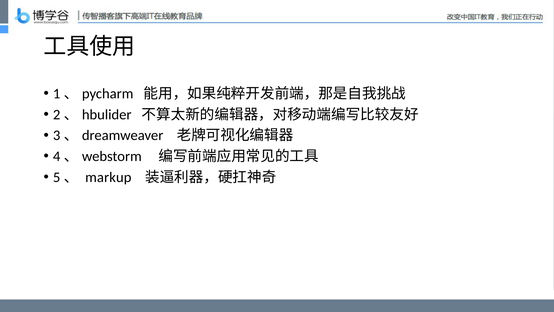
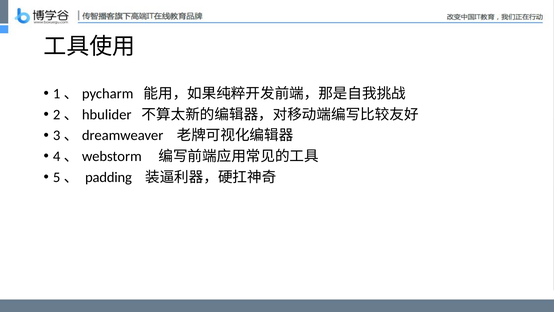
markup: markup -> padding
